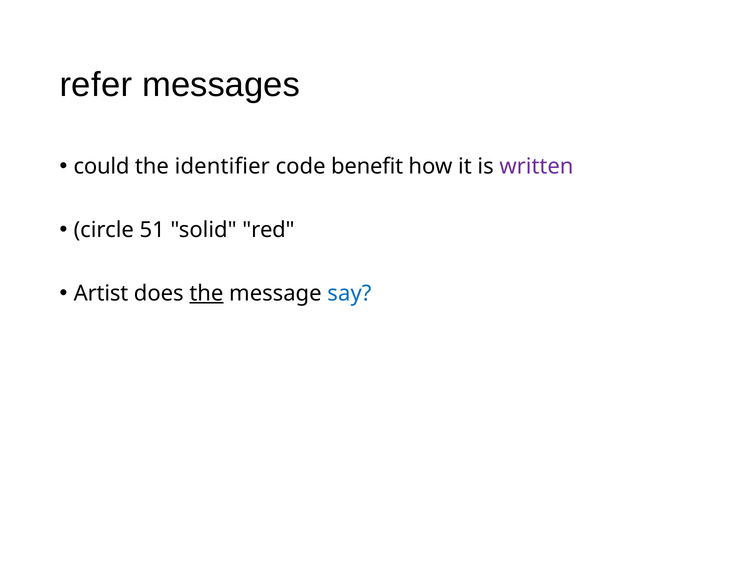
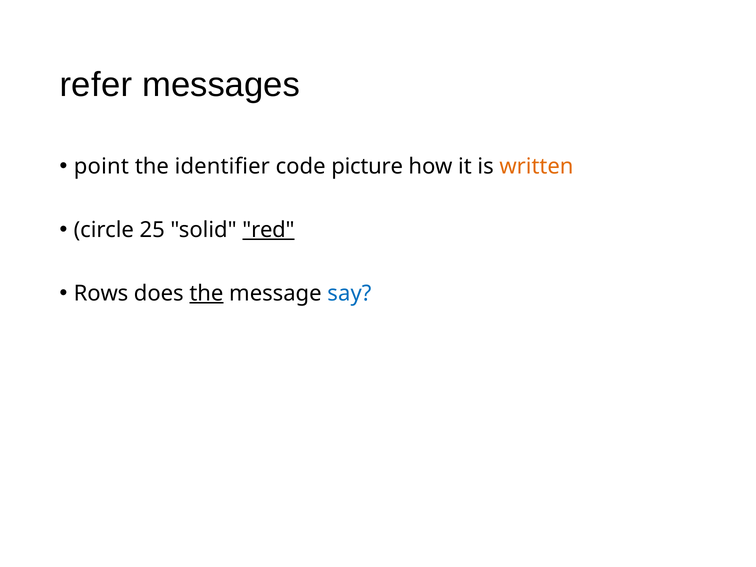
could: could -> point
benefit: benefit -> picture
written colour: purple -> orange
51: 51 -> 25
red underline: none -> present
Artist: Artist -> Rows
